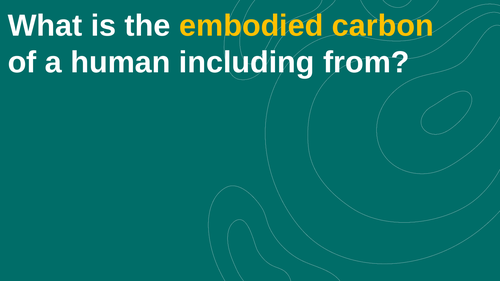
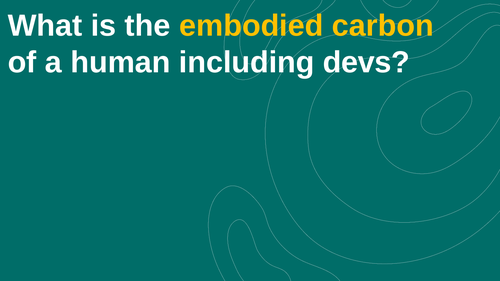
from: from -> devs
